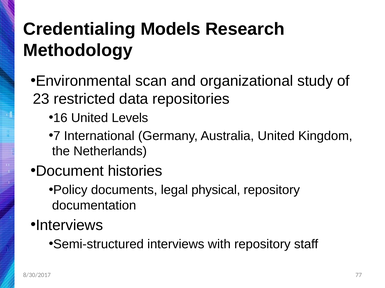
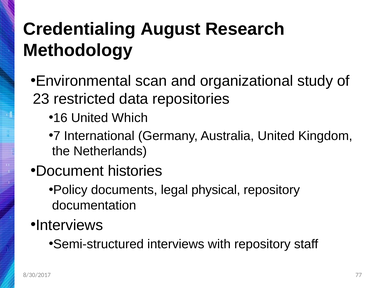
Models: Models -> August
Levels: Levels -> Which
